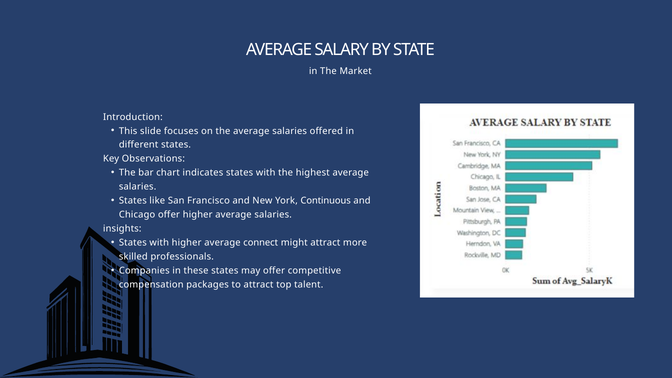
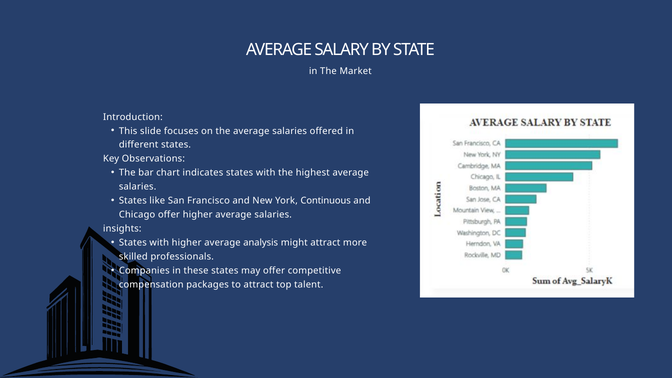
connect: connect -> analysis
